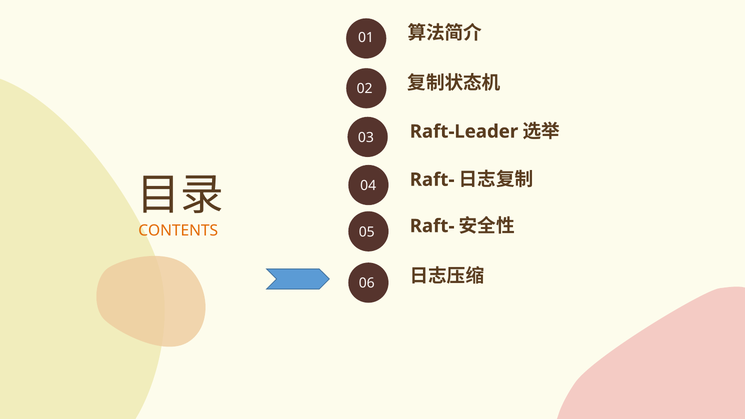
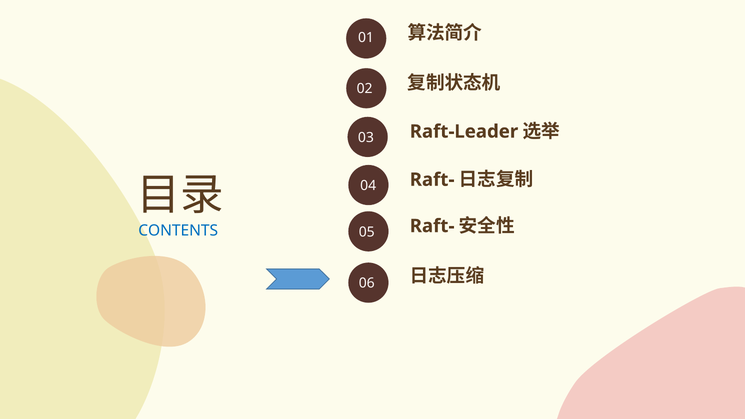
CONTENTS colour: orange -> blue
